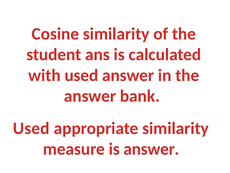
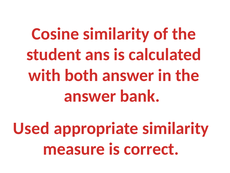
with used: used -> both
is answer: answer -> correct
